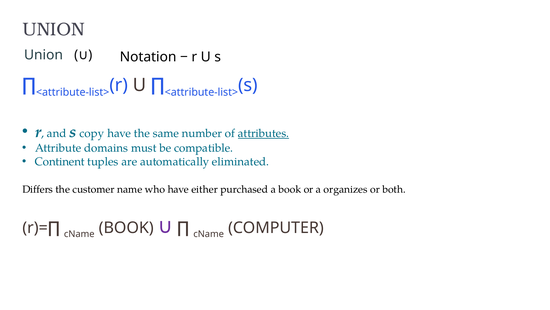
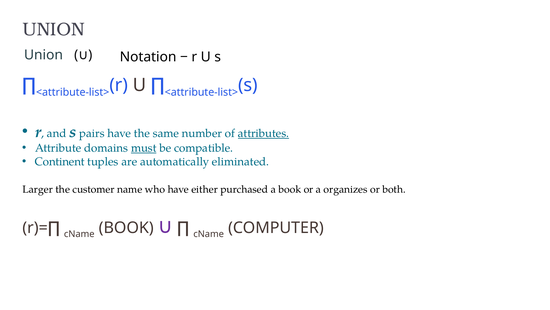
copy: copy -> pairs
must underline: none -> present
Differs: Differs -> Larger
